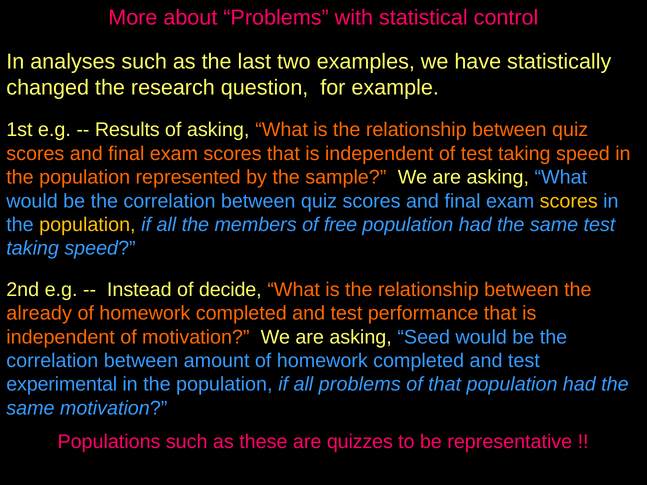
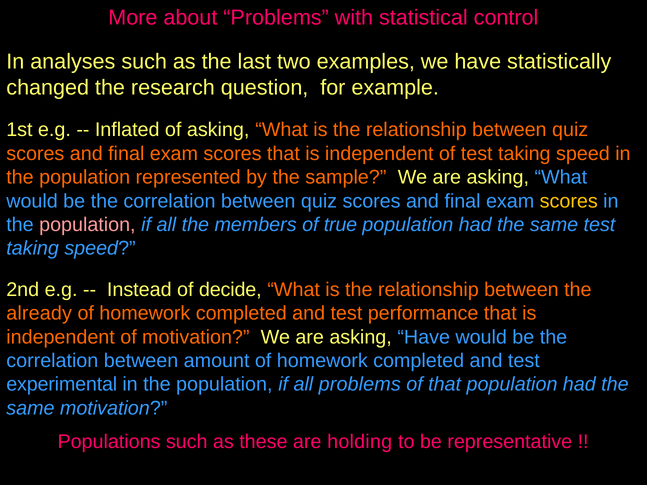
Results: Results -> Inflated
population at (87, 225) colour: yellow -> pink
free: free -> true
asking Seed: Seed -> Have
quizzes: quizzes -> holding
